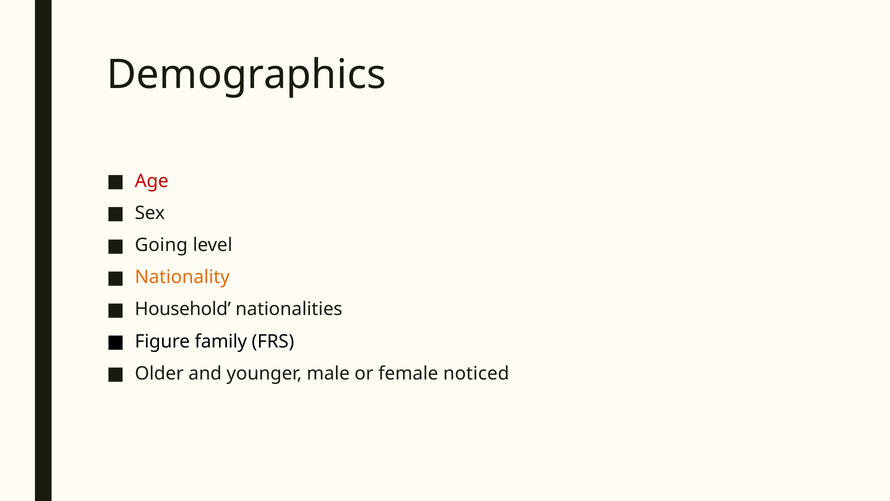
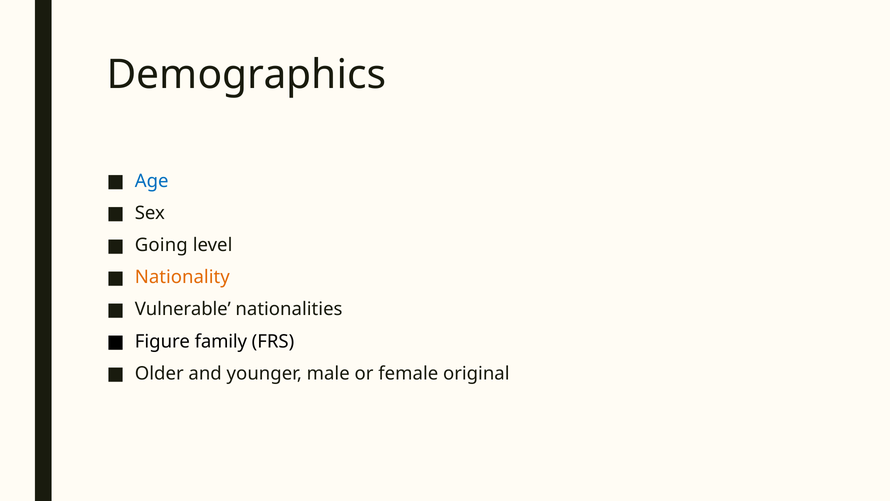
Age colour: red -> blue
Household: Household -> Vulnerable
noticed: noticed -> original
